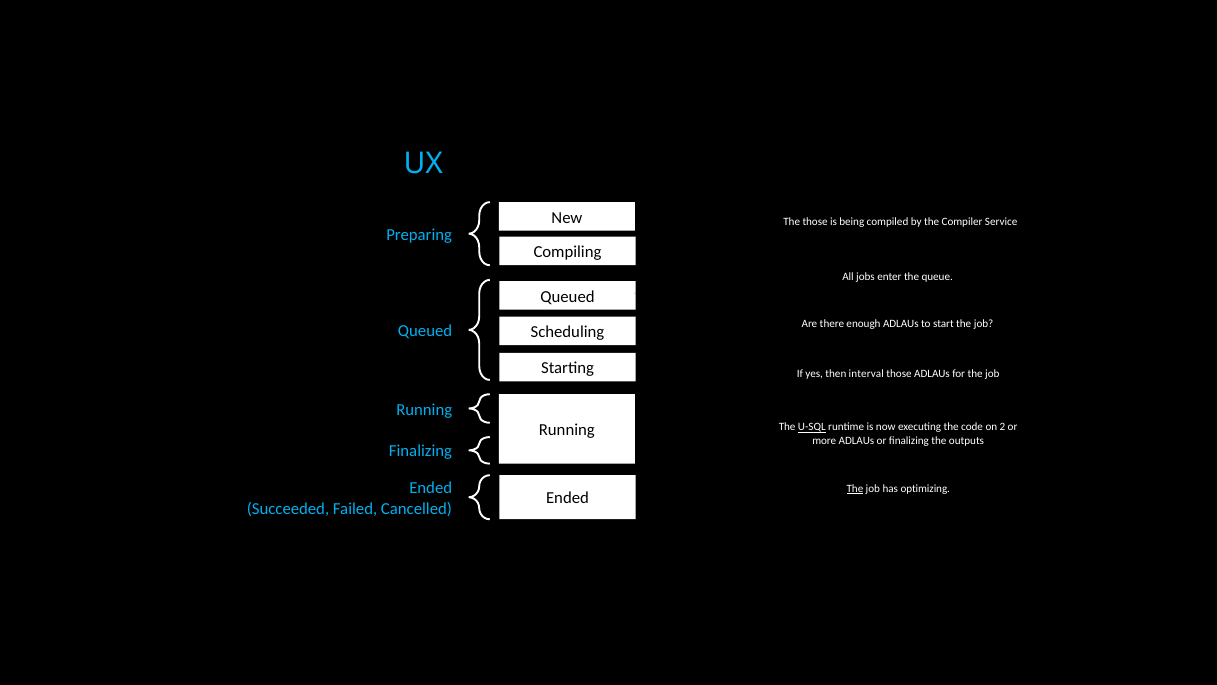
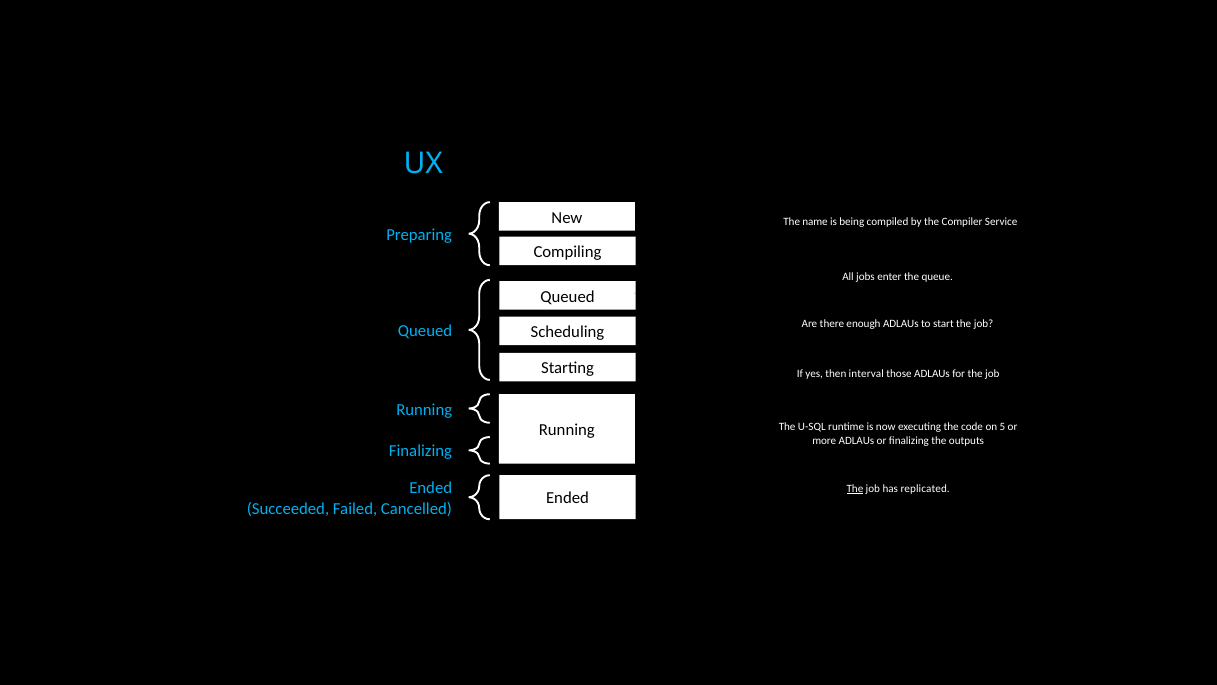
The those: those -> name
U-SQL underline: present -> none
2: 2 -> 5
optimizing: optimizing -> replicated
